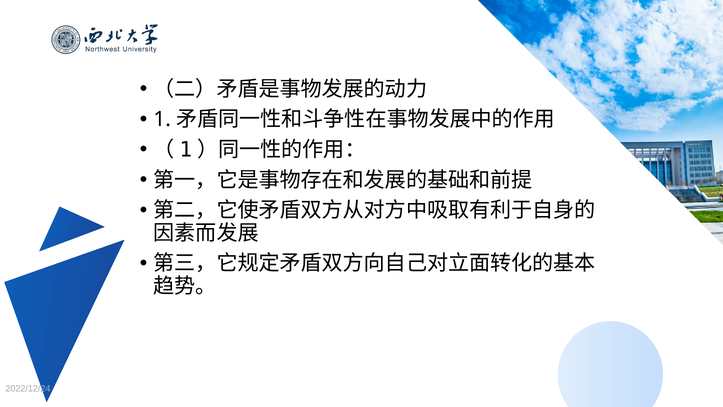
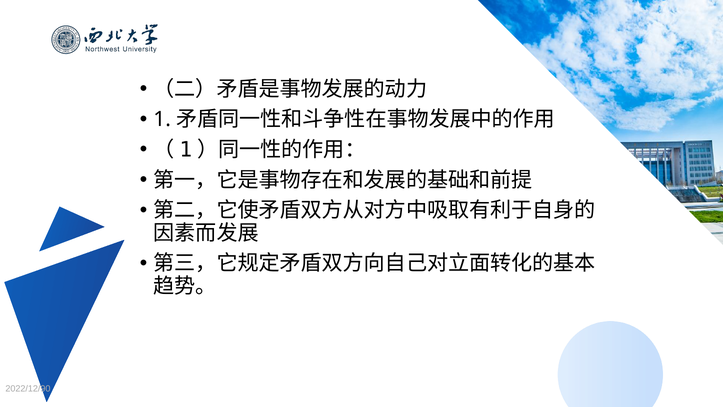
2022/12/24: 2022/12/24 -> 2022/12/90
